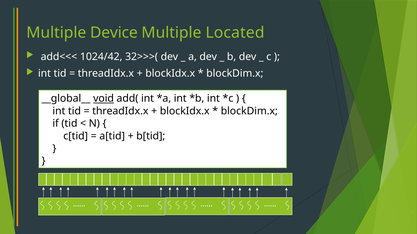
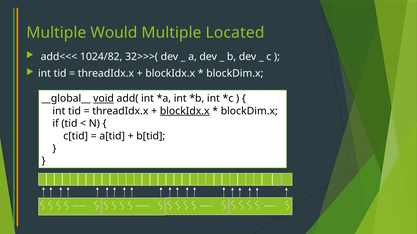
Device: Device -> Would
1024/42: 1024/42 -> 1024/82
blockIdx.x at (185, 111) underline: none -> present
